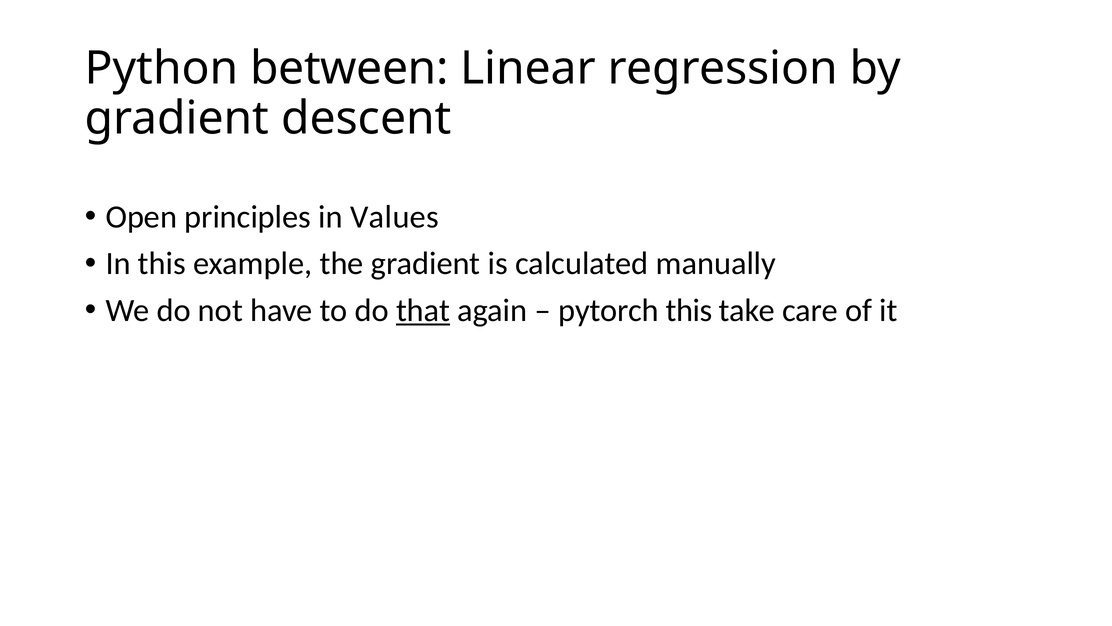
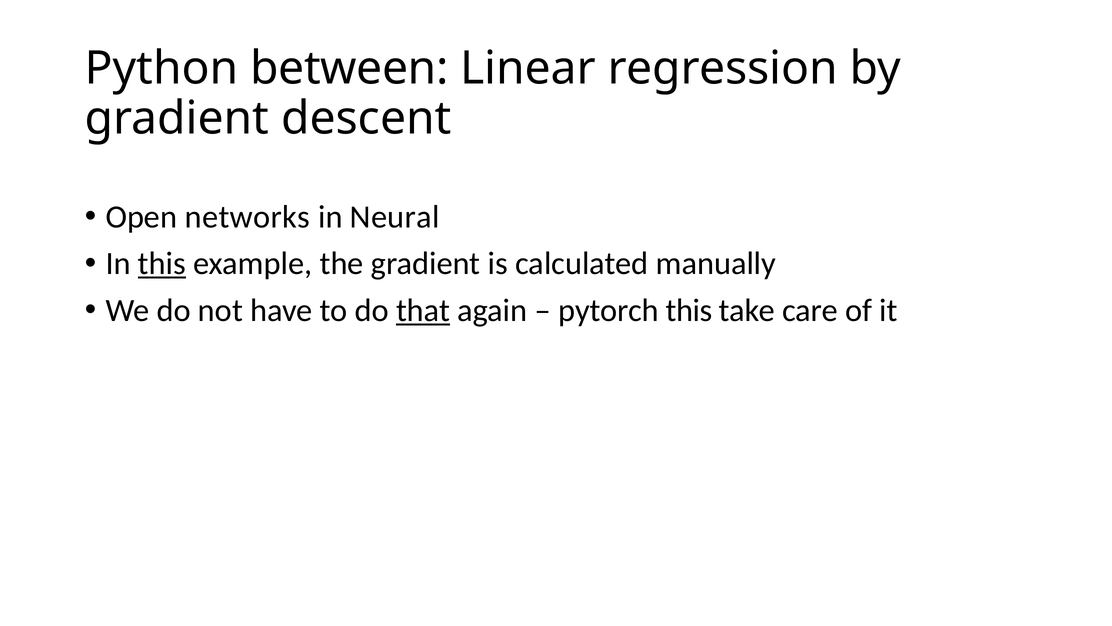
principles: principles -> networks
Values: Values -> Neural
this at (162, 263) underline: none -> present
